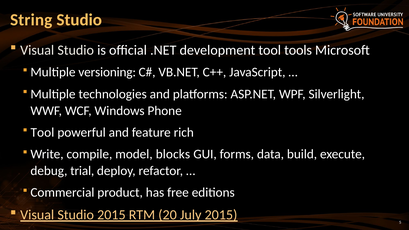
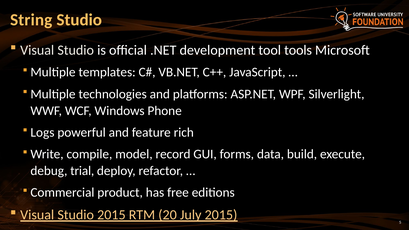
versioning: versioning -> templates
Tool at (42, 132): Tool -> Logs
blocks: blocks -> record
